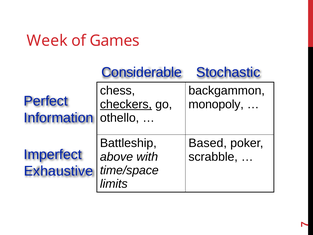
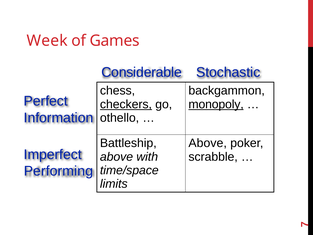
monopoly underline: none -> present
Based at (208, 143): Based -> Above
Exhaustive: Exhaustive -> Performing
